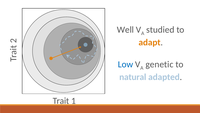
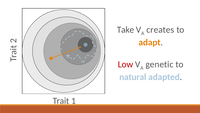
Well: Well -> Take
studied: studied -> creates
Low colour: blue -> red
